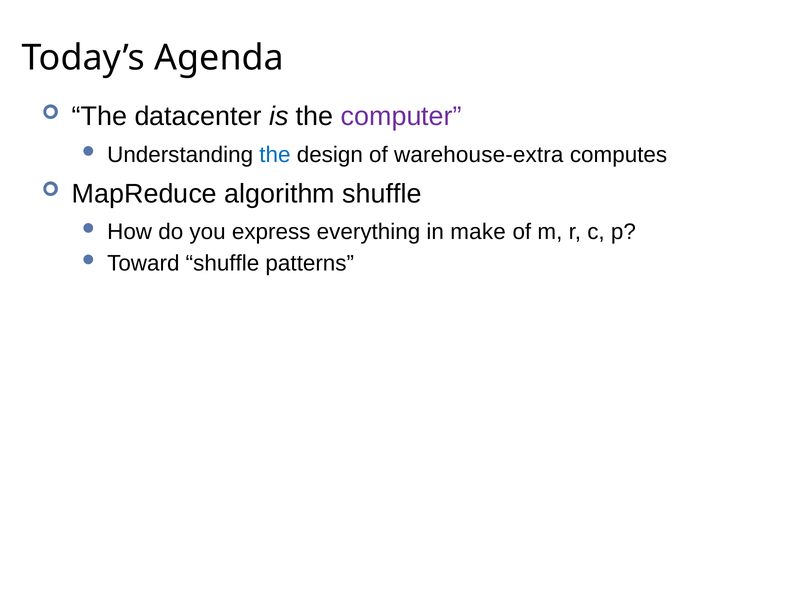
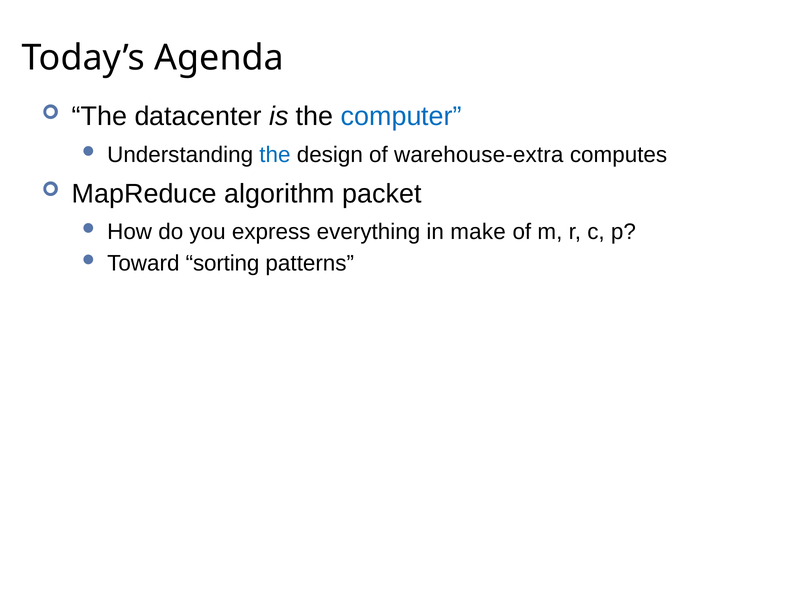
computer colour: purple -> blue
algorithm shuffle: shuffle -> packet
Toward shuffle: shuffle -> sorting
